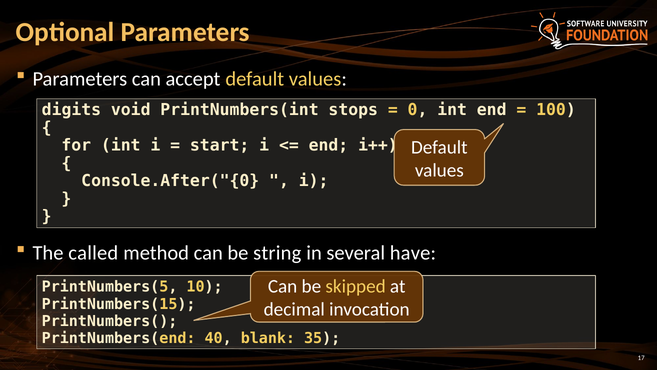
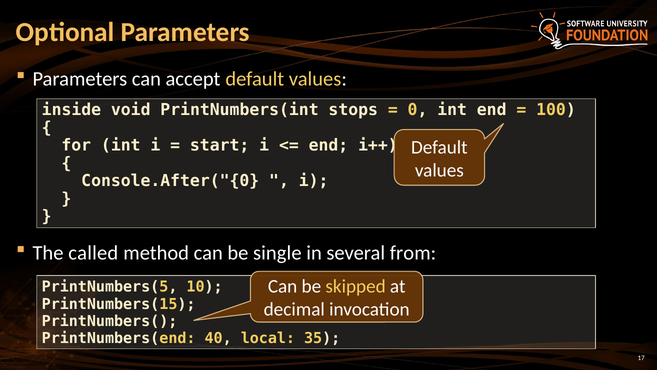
digits: digits -> inside
string: string -> single
have: have -> from
blank: blank -> local
